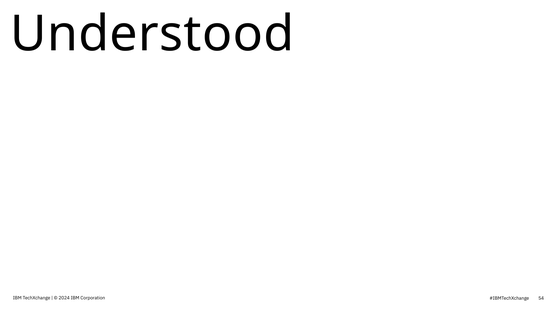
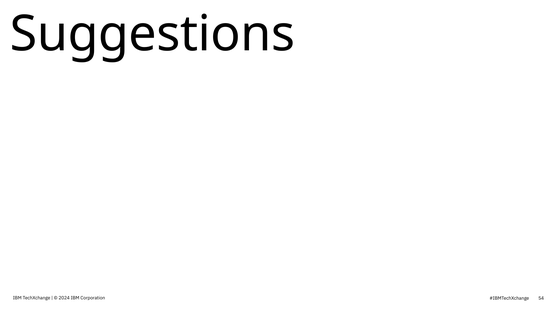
Understood: Understood -> Suggestions
